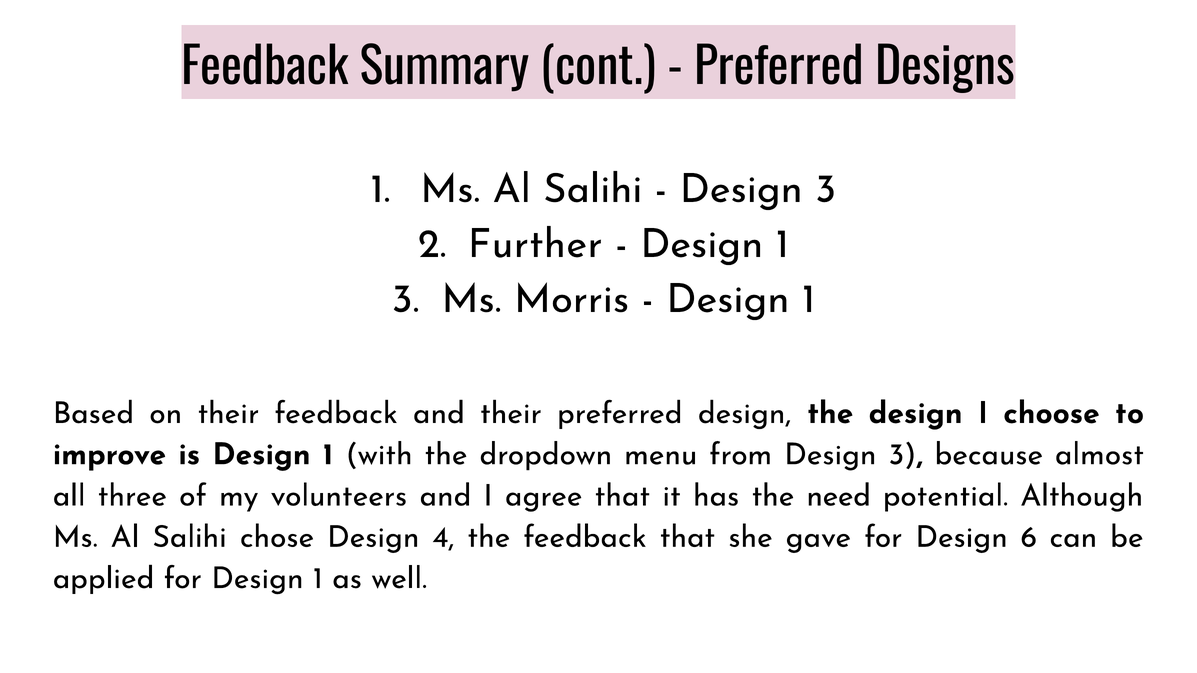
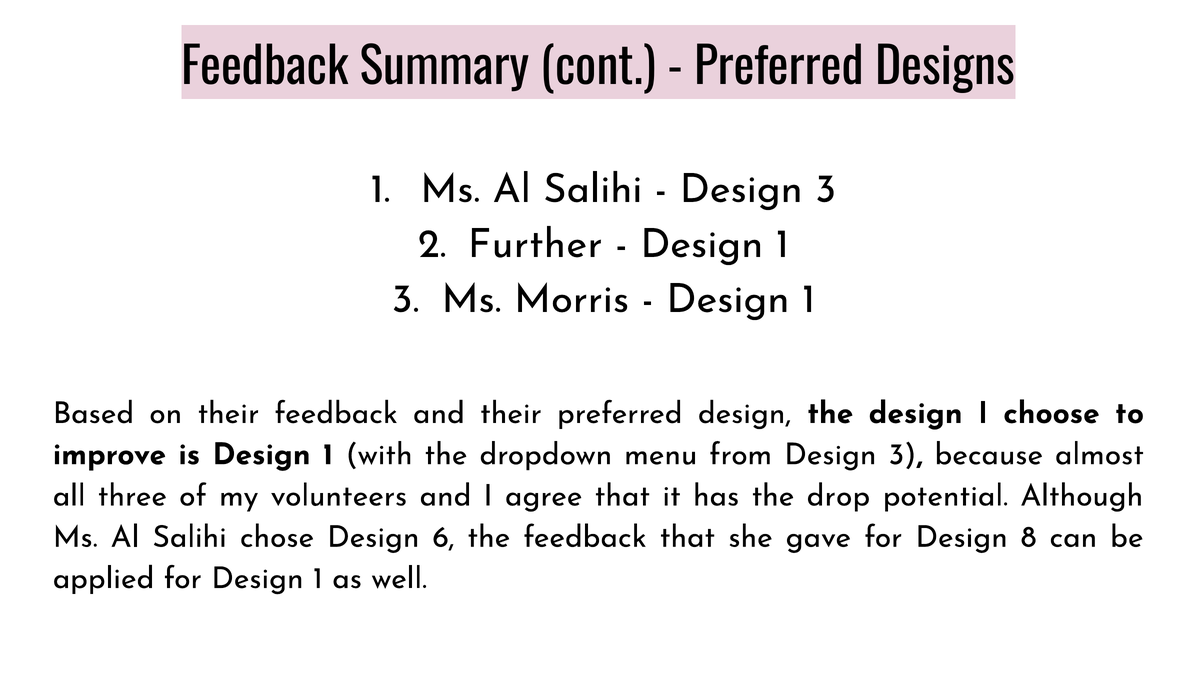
need: need -> drop
4: 4 -> 6
6: 6 -> 8
